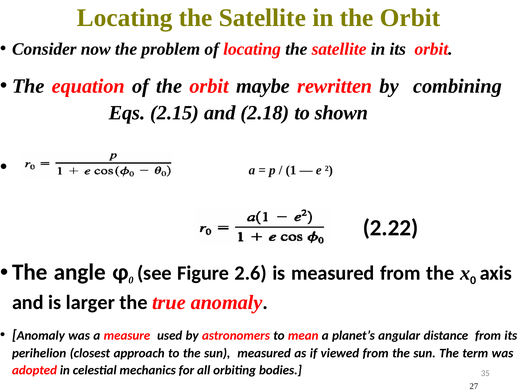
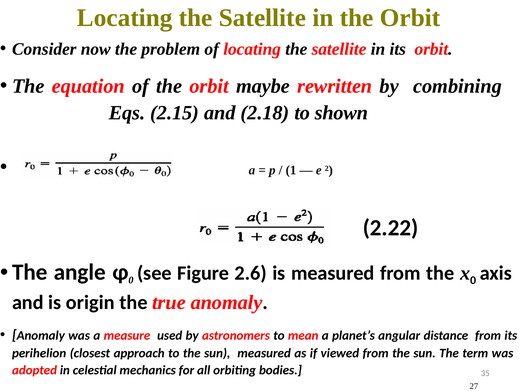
larger: larger -> origin
